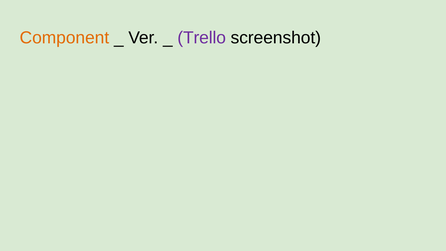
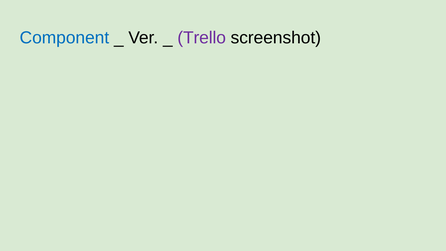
Component colour: orange -> blue
